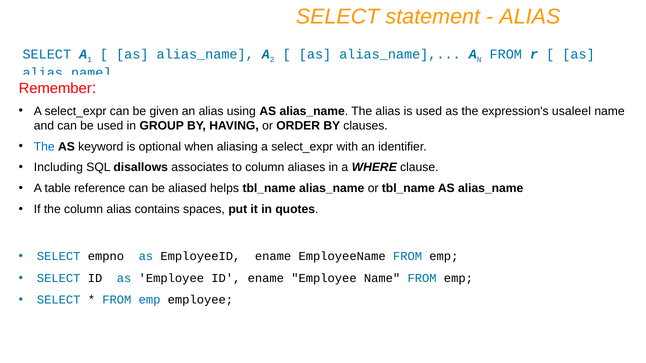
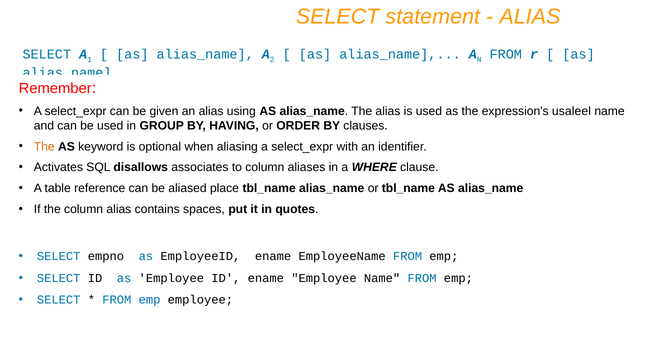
The at (44, 147) colour: blue -> orange
Including: Including -> Activates
helps: helps -> place
